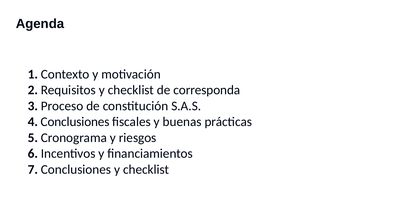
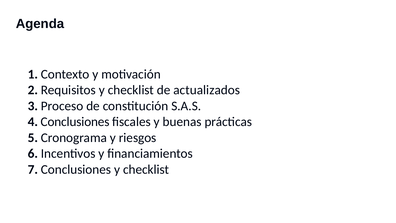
corresponda: corresponda -> actualizados
